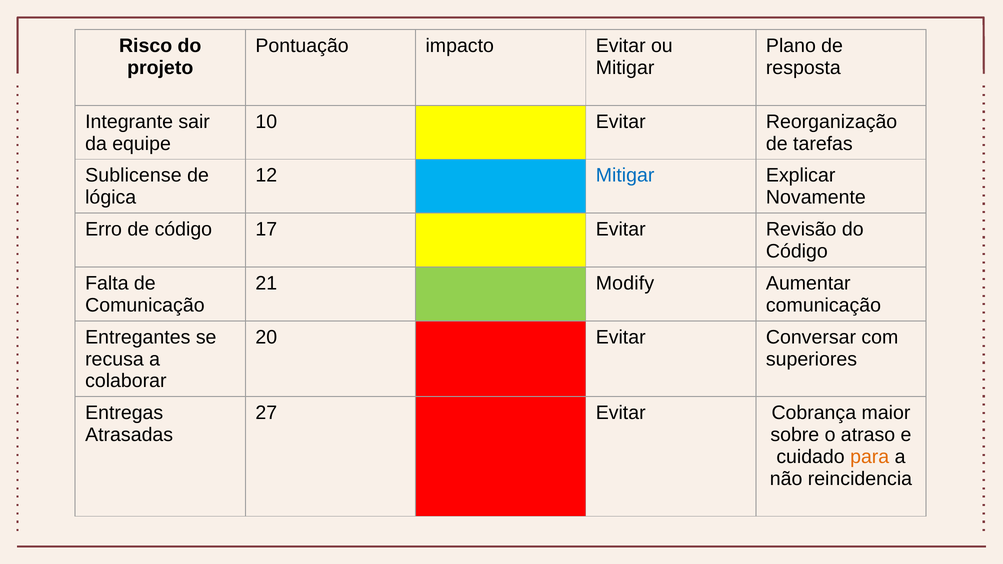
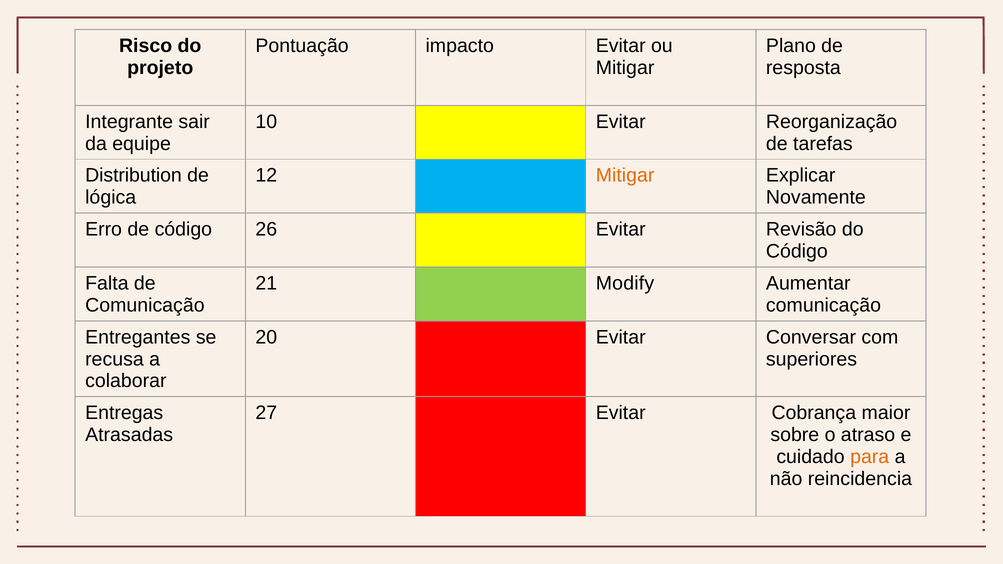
Sublicense: Sublicense -> Distribution
Mitigar at (625, 176) colour: blue -> orange
17: 17 -> 26
